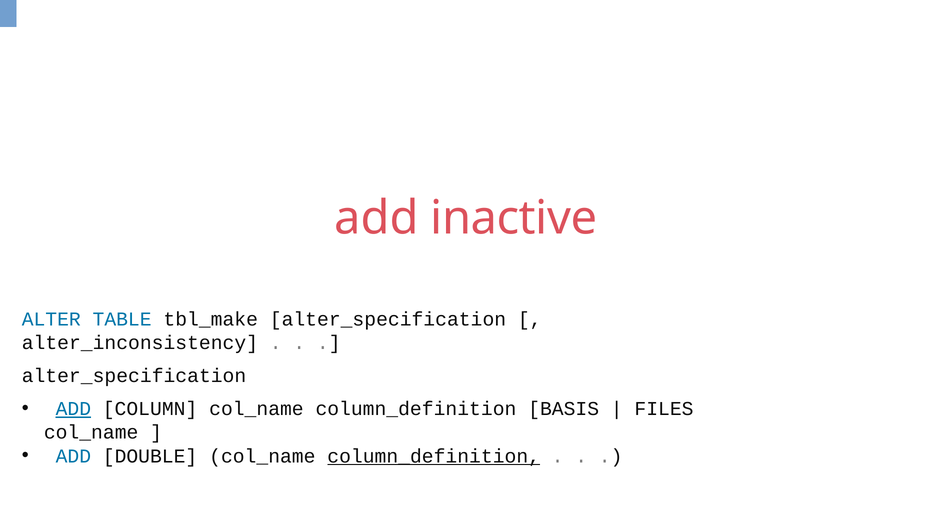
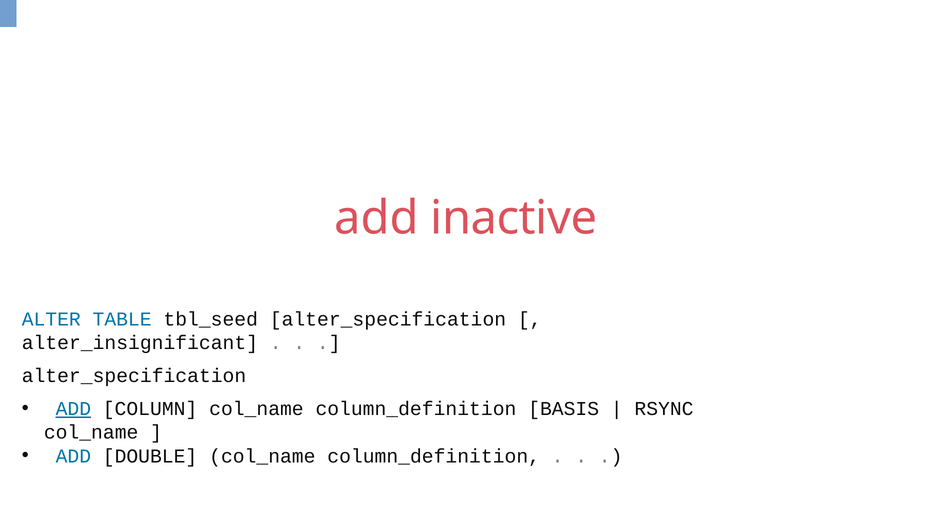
tbl_make: tbl_make -> tbl_seed
alter_inconsistency: alter_inconsistency -> alter_insignificant
FILES: FILES -> RSYNC
column_definition at (434, 456) underline: present -> none
